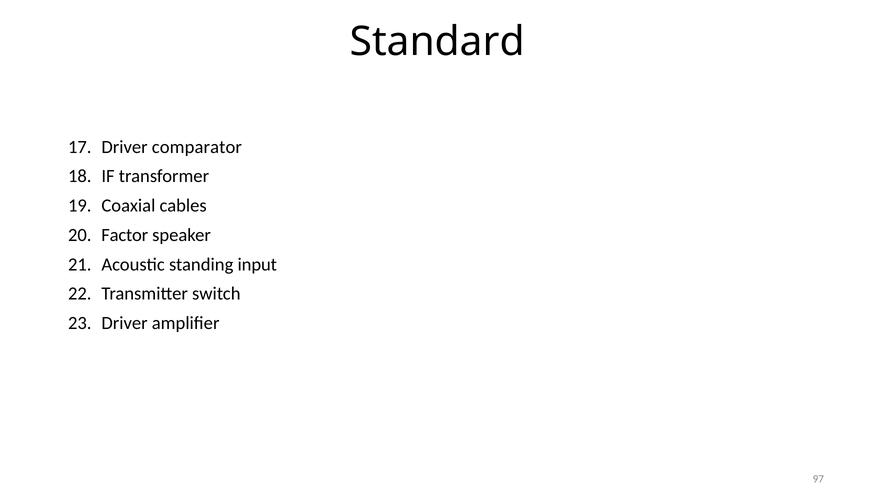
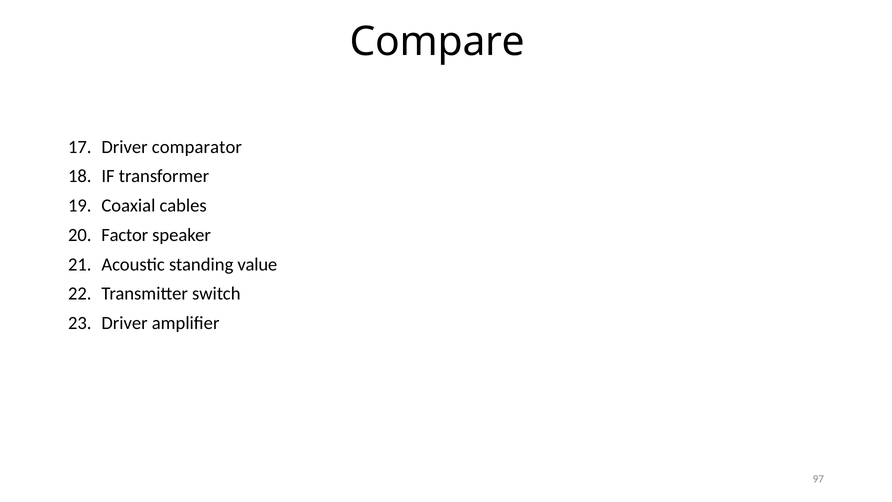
Standard: Standard -> Compare
input: input -> value
